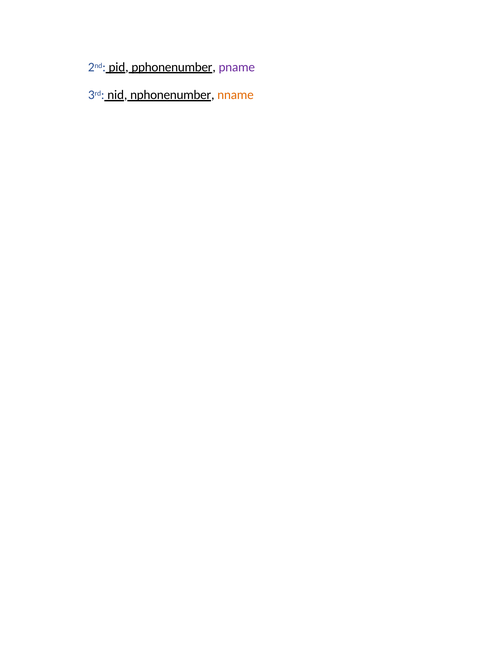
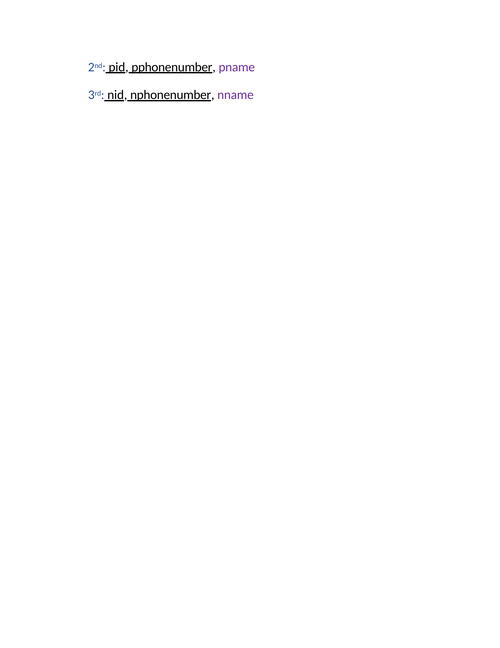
nname colour: orange -> purple
